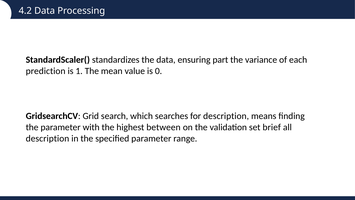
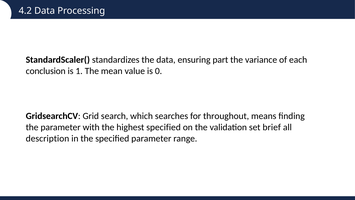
prediction: prediction -> conclusion
for description: description -> throughout
highest between: between -> specified
